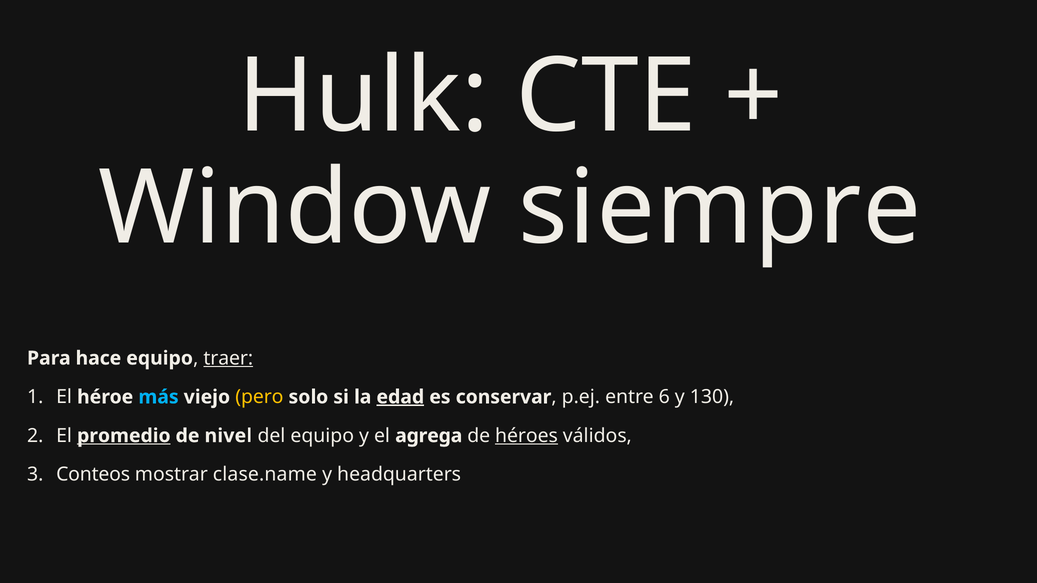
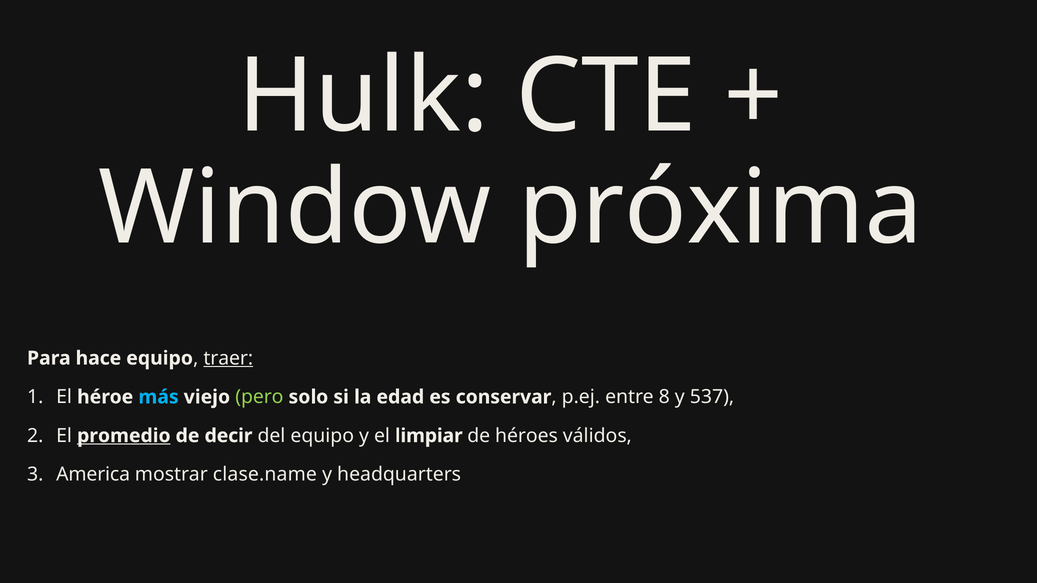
siempre: siempre -> próxima
pero colour: yellow -> light green
edad underline: present -> none
6: 6 -> 8
130: 130 -> 537
nivel: nivel -> decir
agrega: agrega -> limpiar
héroes underline: present -> none
Conteos: Conteos -> America
